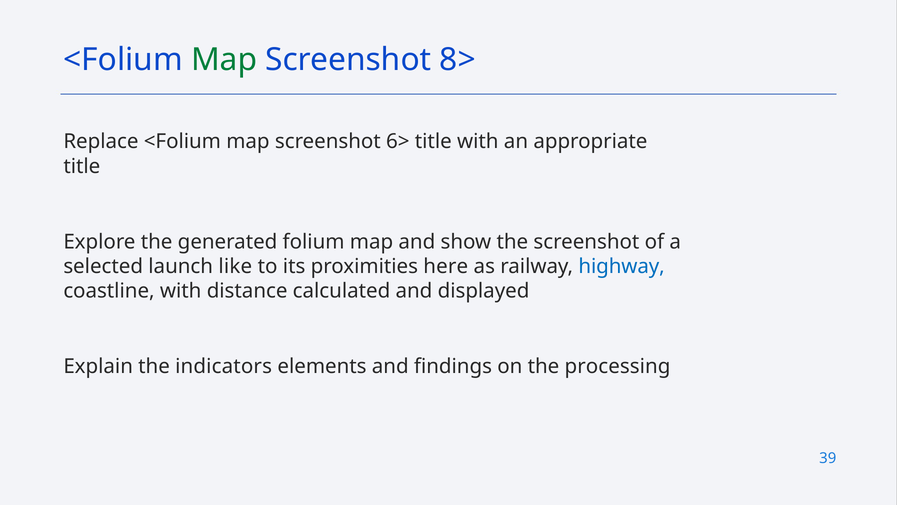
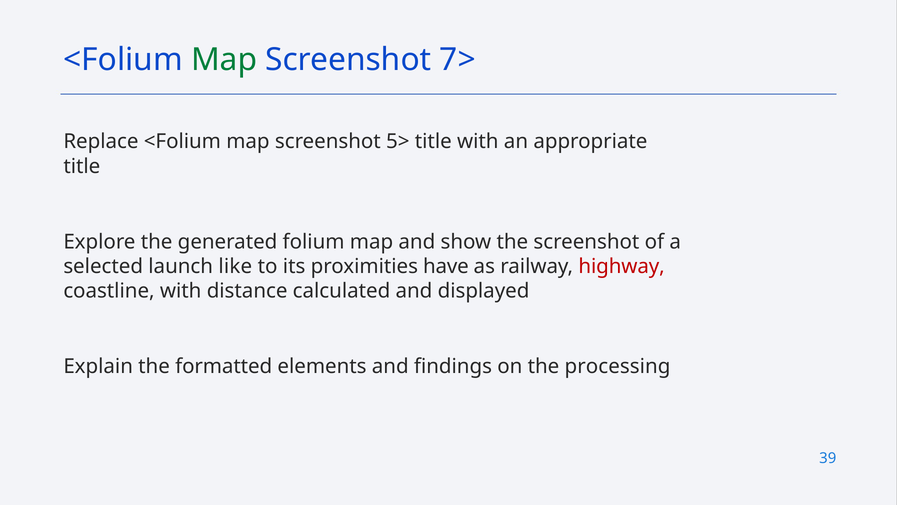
8>: 8> -> 7>
6>: 6> -> 5>
here: here -> have
highway colour: blue -> red
indicators: indicators -> formatted
